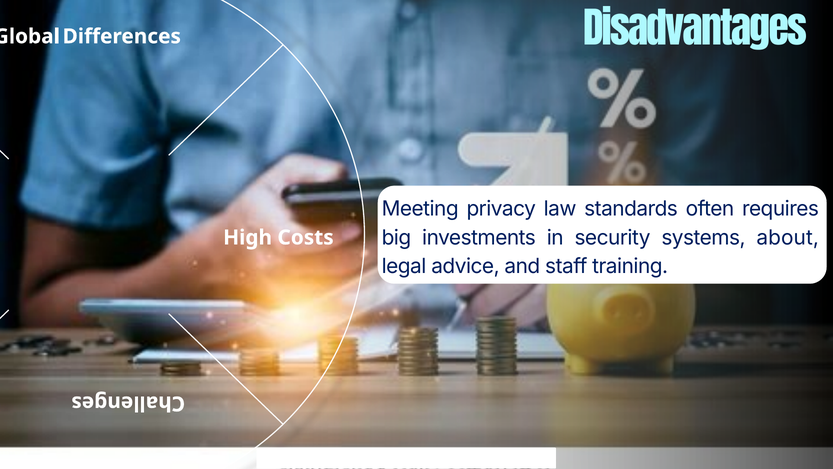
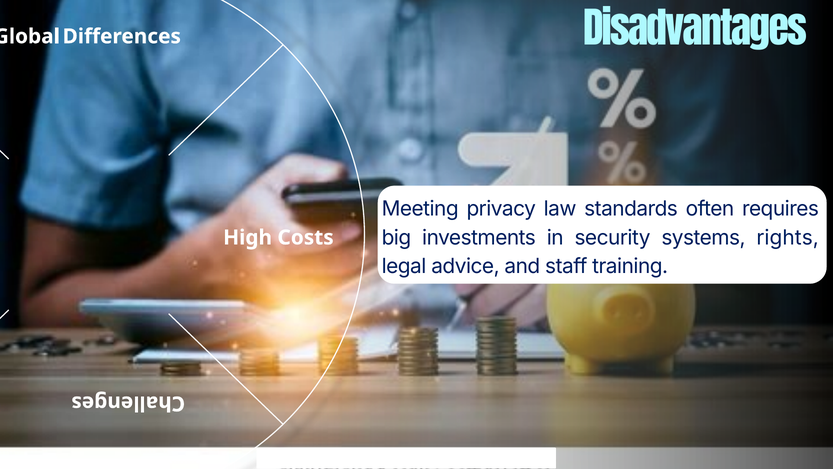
about: about -> rights
